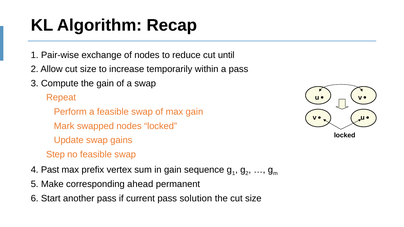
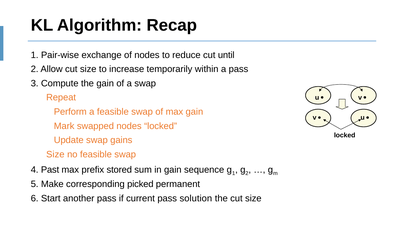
Step at (55, 155): Step -> Size
vertex: vertex -> stored
ahead: ahead -> picked
